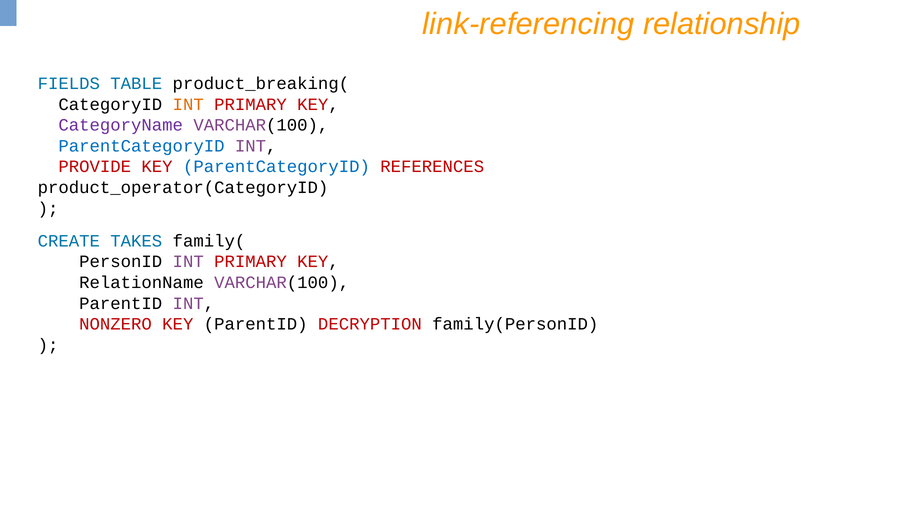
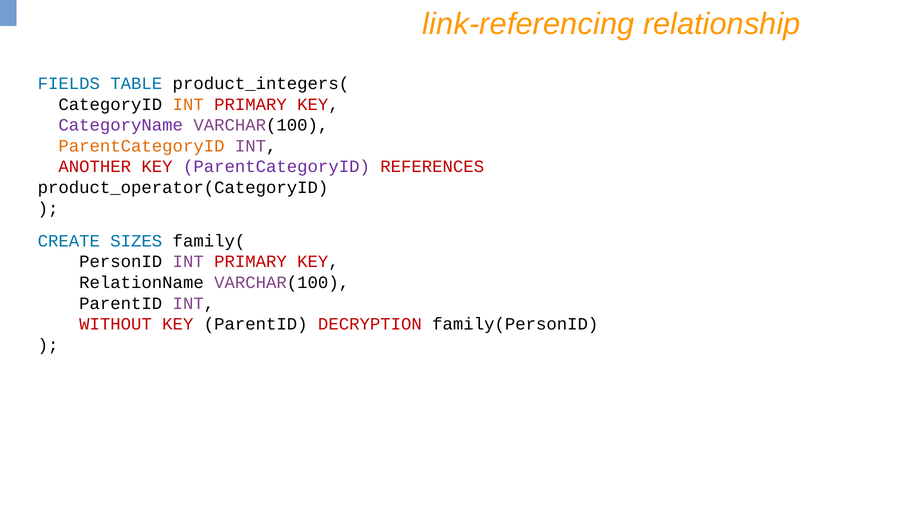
product_breaking(: product_breaking( -> product_integers(
ParentCategoryID at (141, 146) colour: blue -> orange
PROVIDE: PROVIDE -> ANOTHER
ParentCategoryID at (276, 167) colour: blue -> purple
TAKES: TAKES -> SIZES
NONZERO: NONZERO -> WITHOUT
